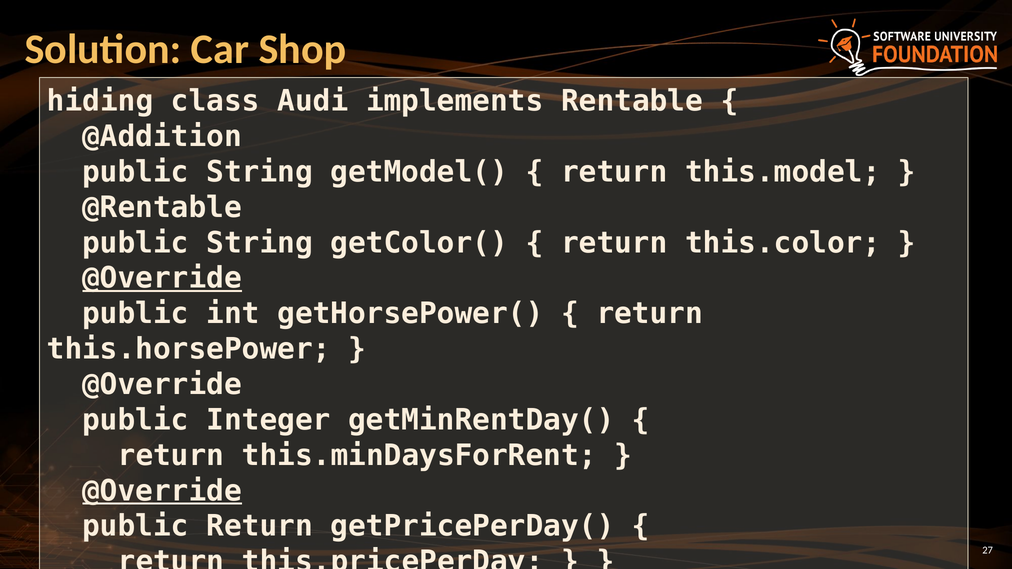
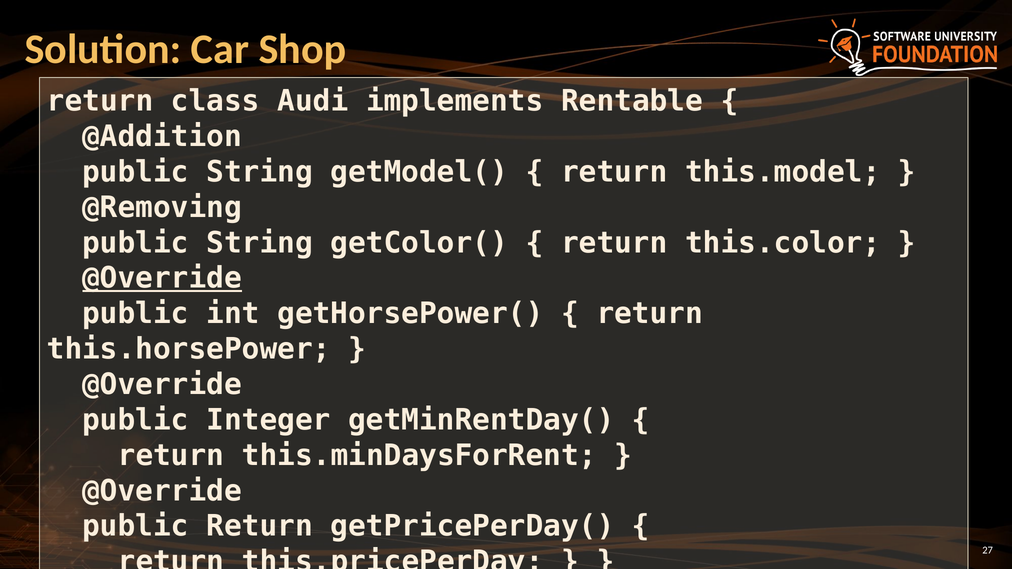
hiding at (100, 101): hiding -> return
@Rentable: @Rentable -> @Removing
@Override at (162, 491) underline: present -> none
